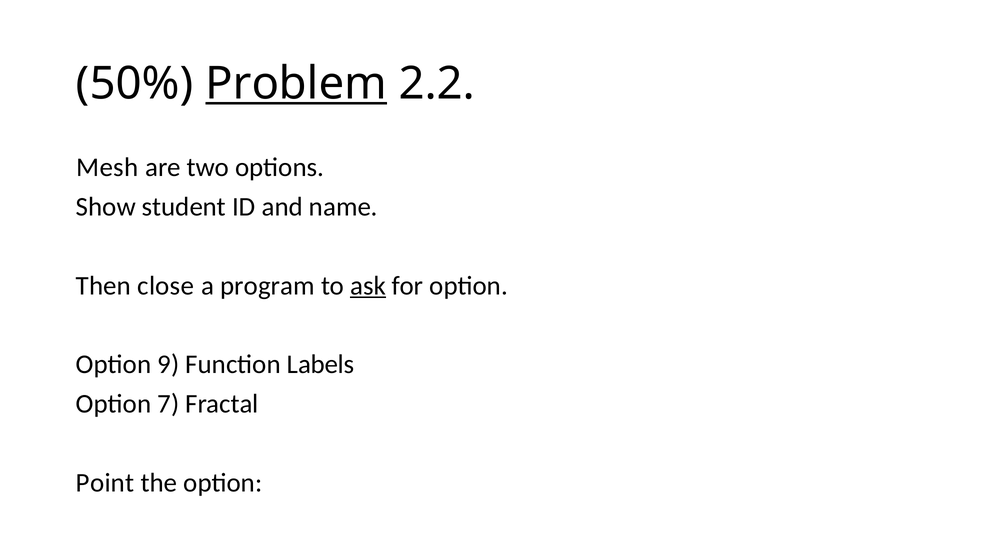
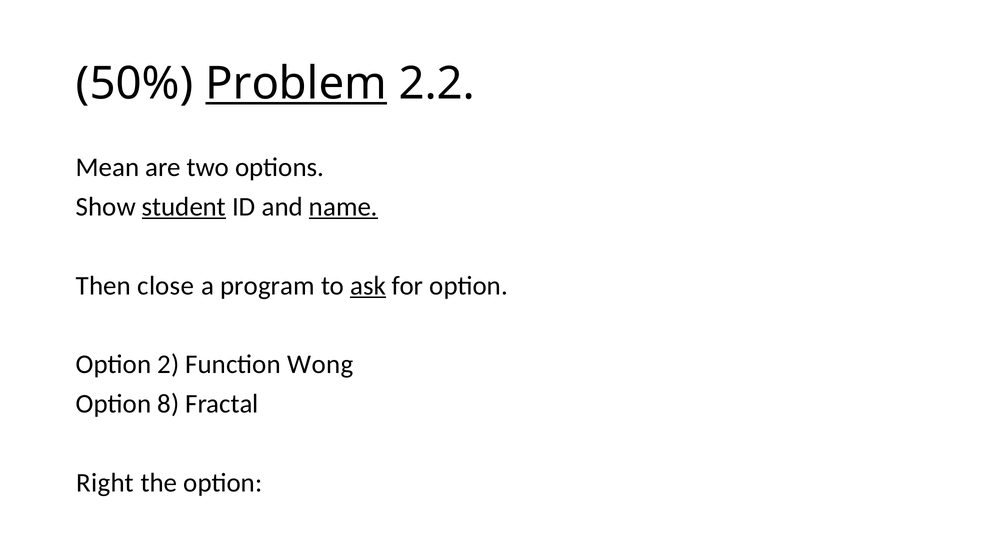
Mesh: Mesh -> Mean
student underline: none -> present
name underline: none -> present
9: 9 -> 2
Labels: Labels -> Wong
7: 7 -> 8
Point: Point -> Right
